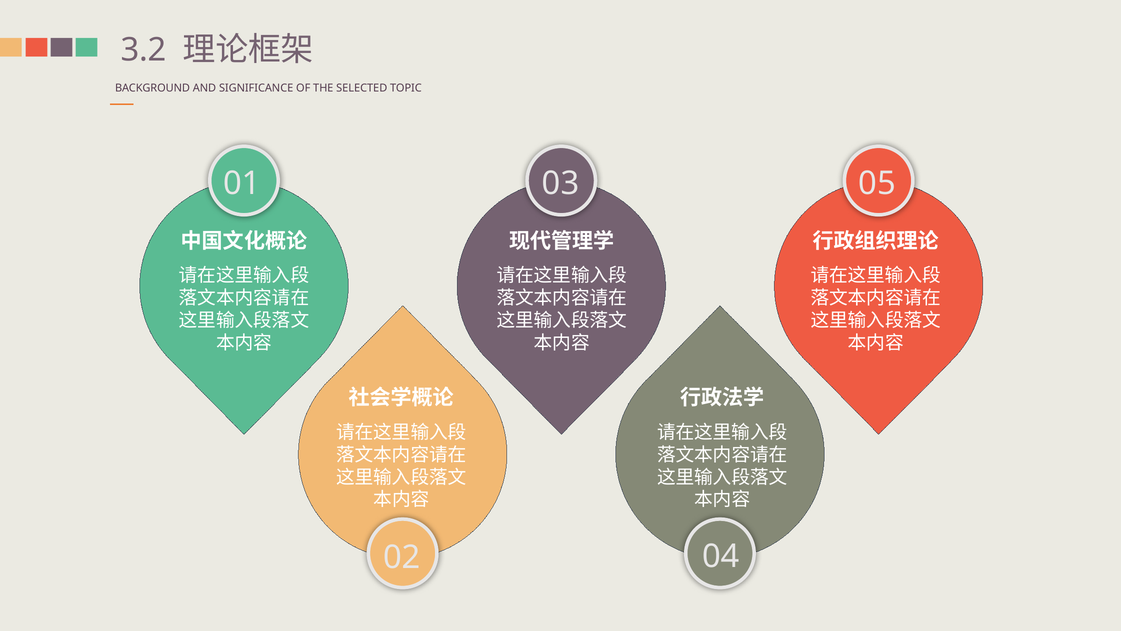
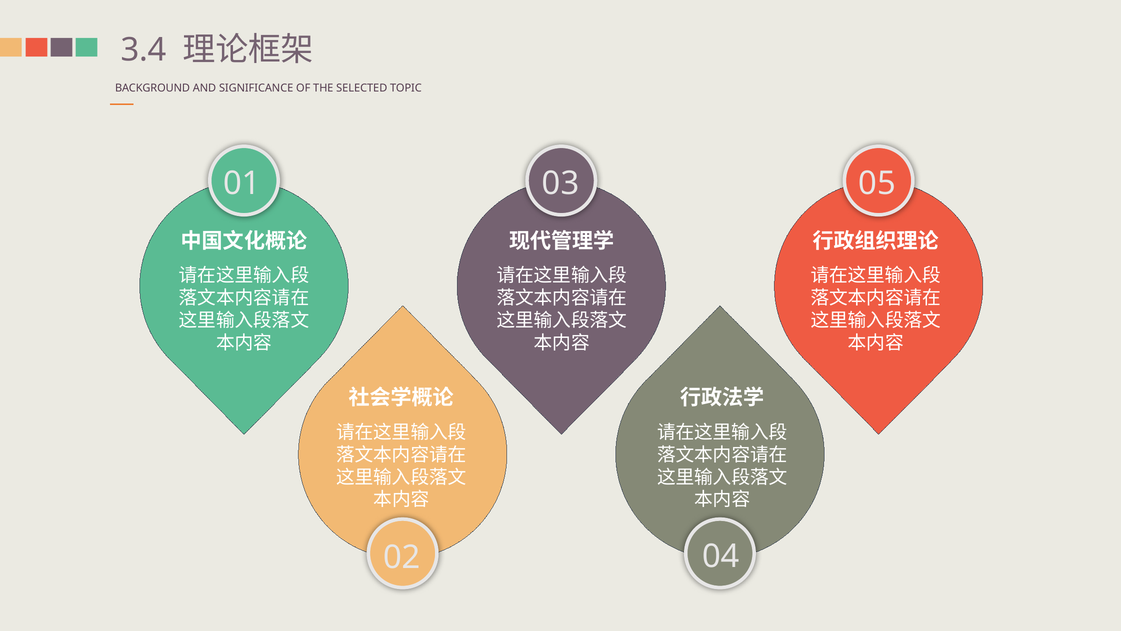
3.2: 3.2 -> 3.4
